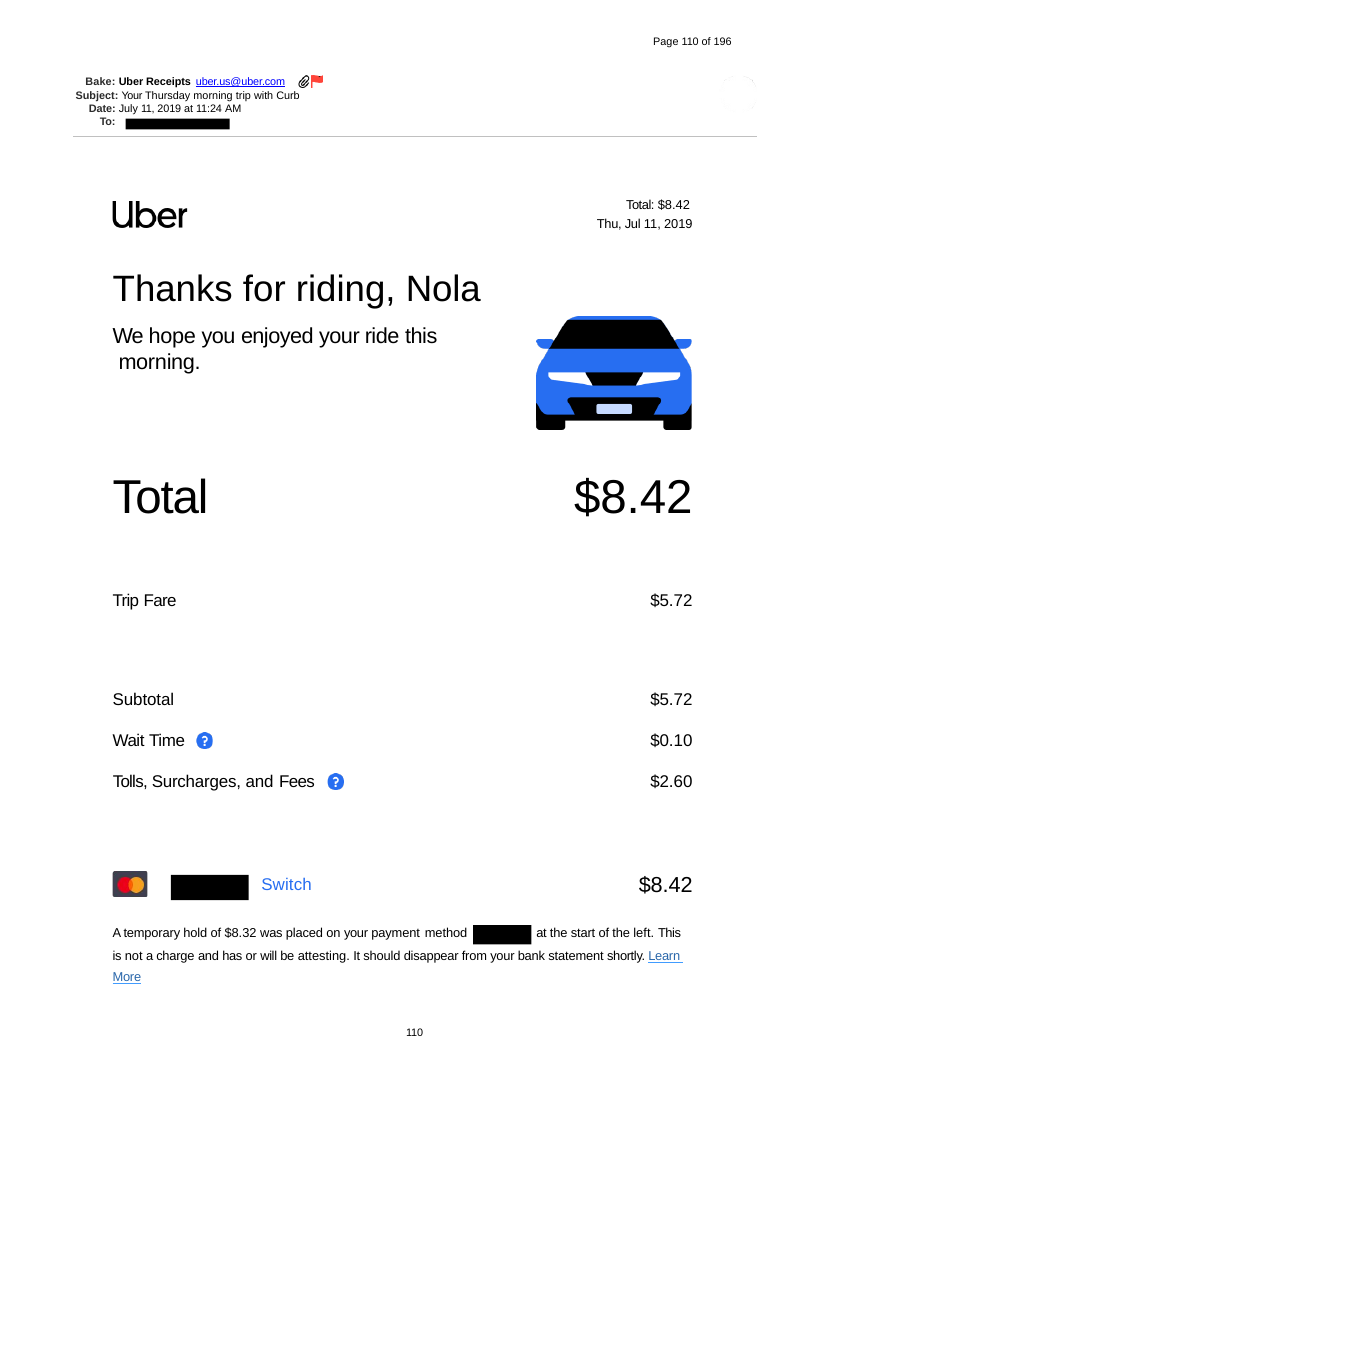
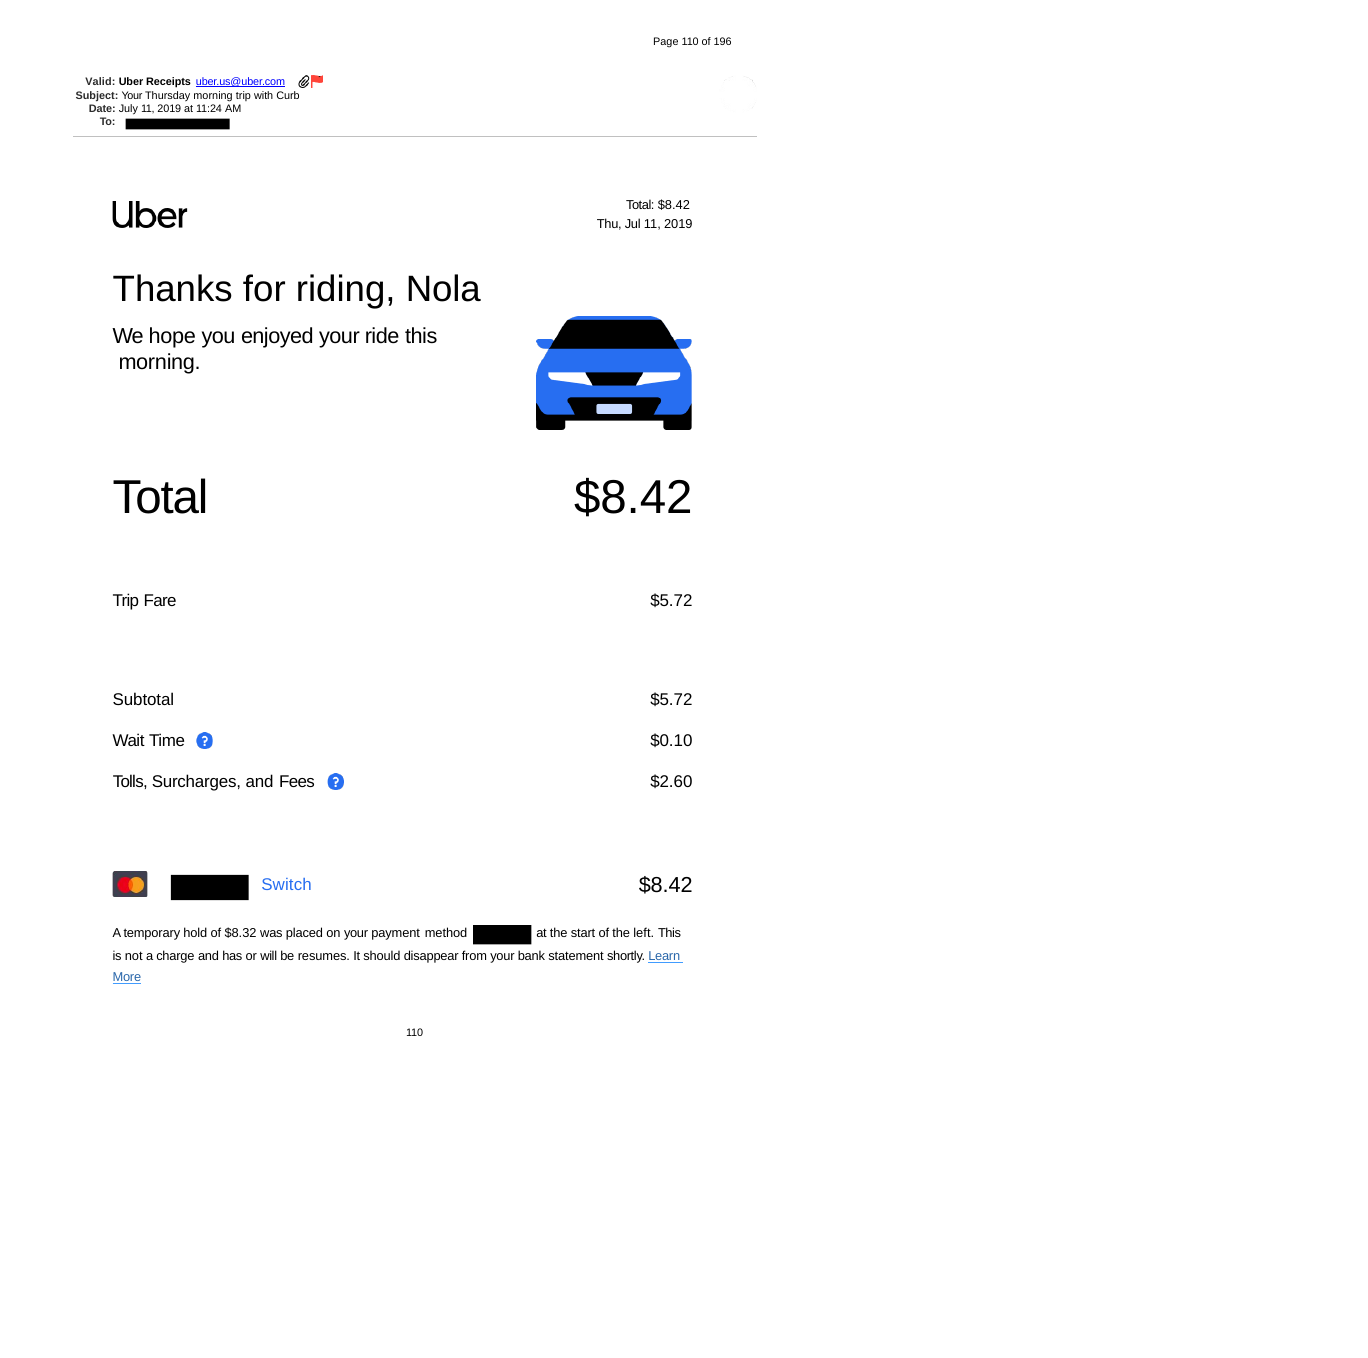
Bake: Bake -> Valid
attesting: attesting -> resumes
